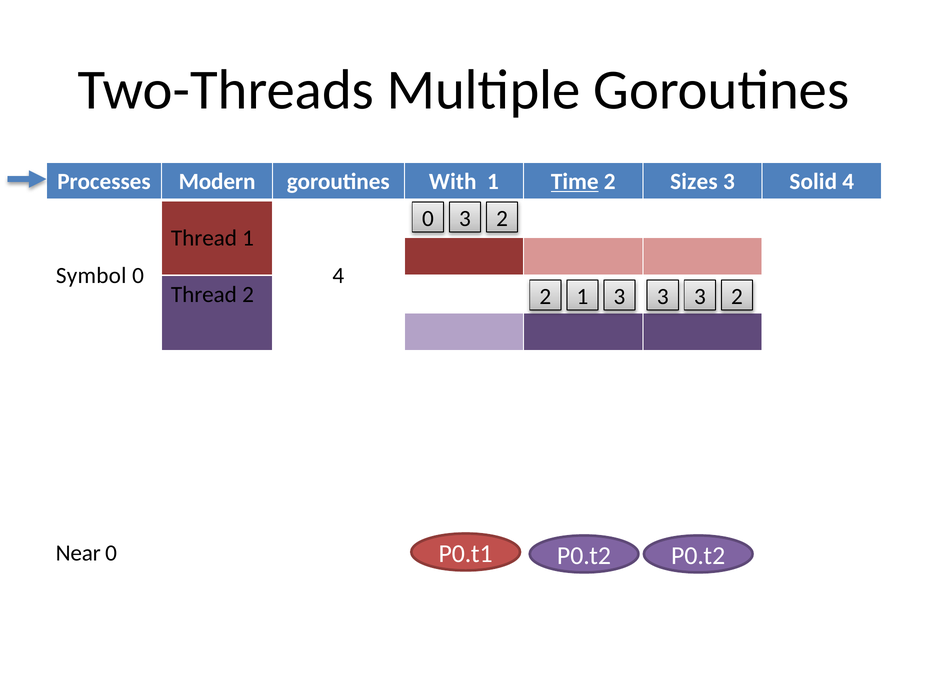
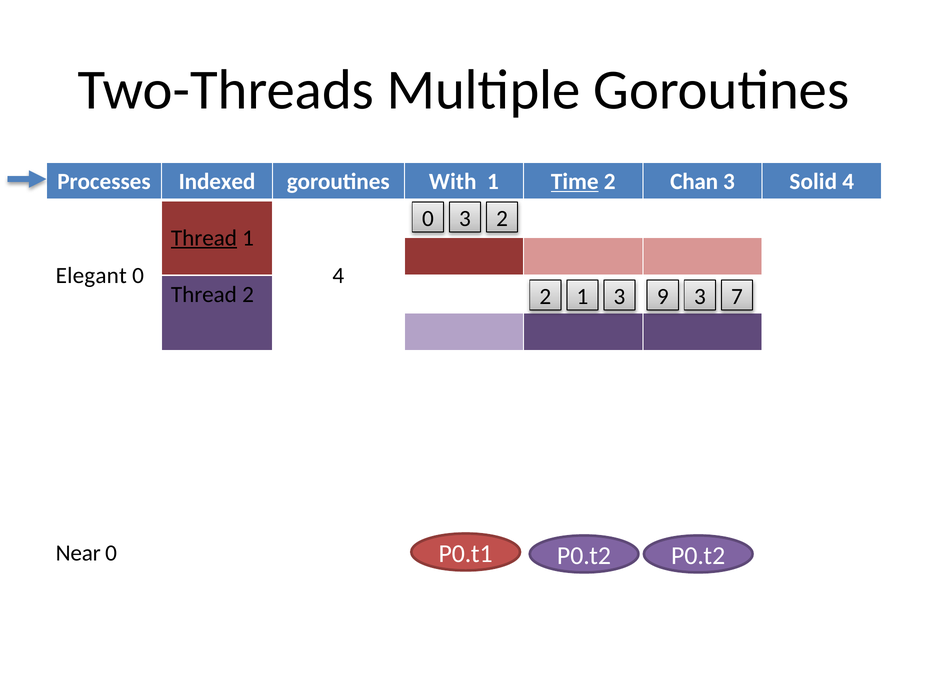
Modern: Modern -> Indexed
Sizes: Sizes -> Chan
Thread at (204, 238) underline: none -> present
Symbol: Symbol -> Elegant
1 3 3: 3 -> 9
2 at (737, 297): 2 -> 7
